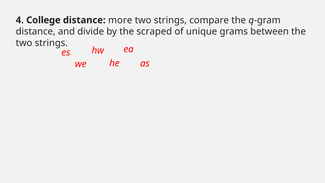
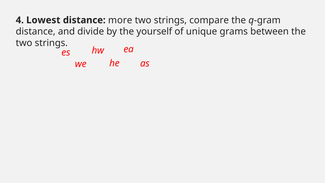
College: College -> Lowest
scraped: scraped -> yourself
